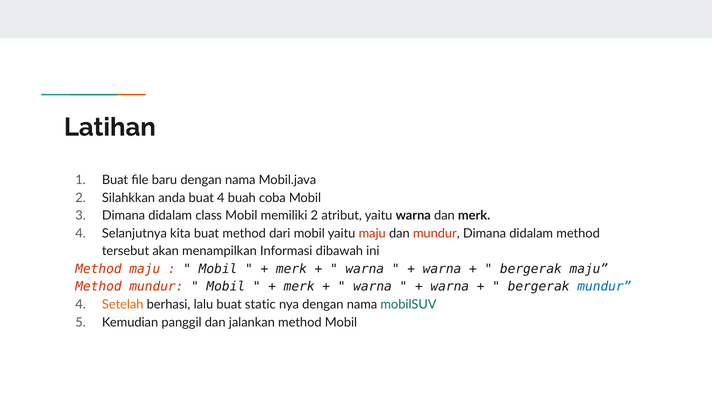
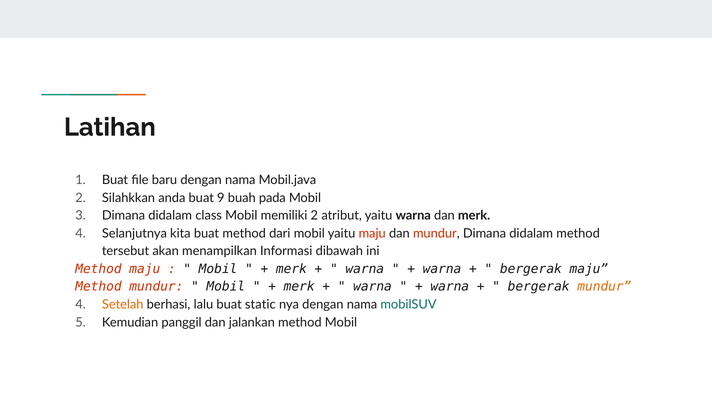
buat 4: 4 -> 9
coba: coba -> pada
mundur at (604, 286) colour: blue -> orange
